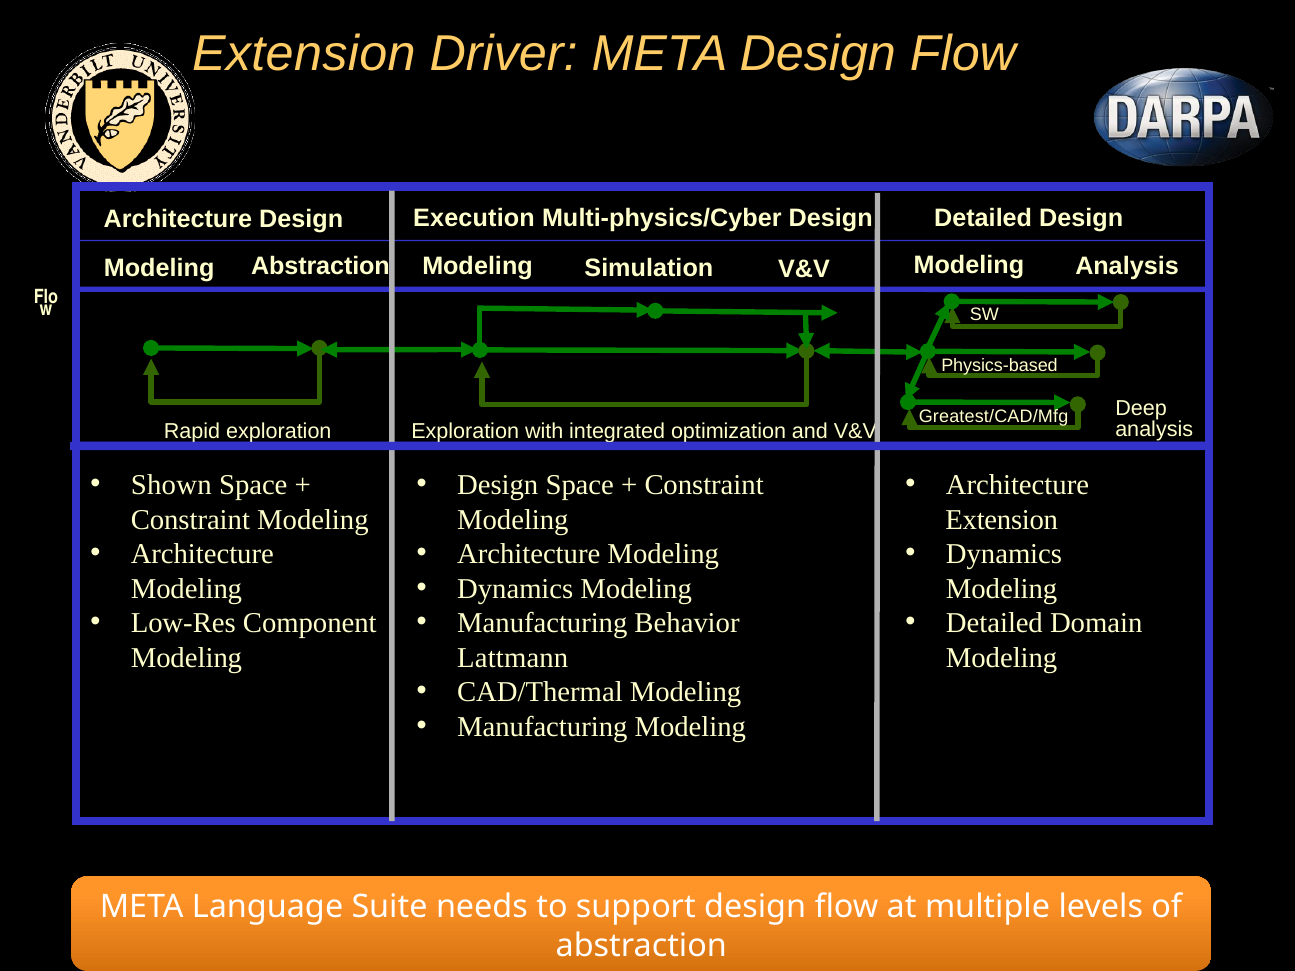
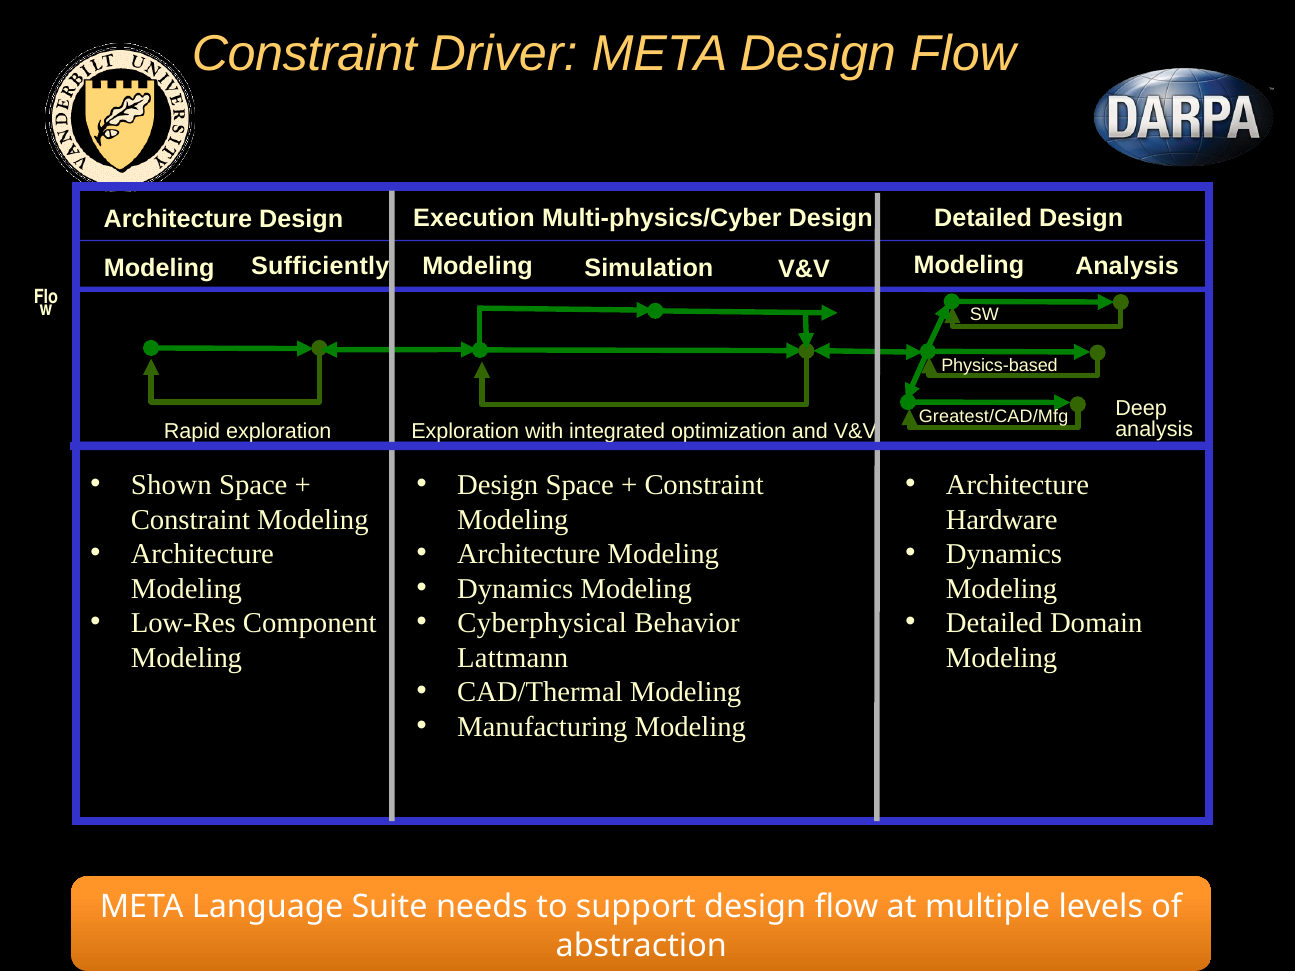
Extension at (304, 54): Extension -> Constraint
Abstraction at (320, 267): Abstraction -> Sufficiently
Extension at (1002, 520): Extension -> Hardware
Manufacturing at (542, 623): Manufacturing -> Cyberphysical
